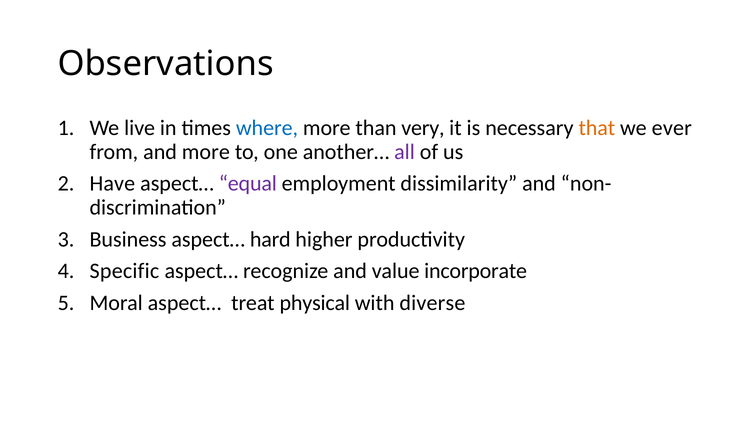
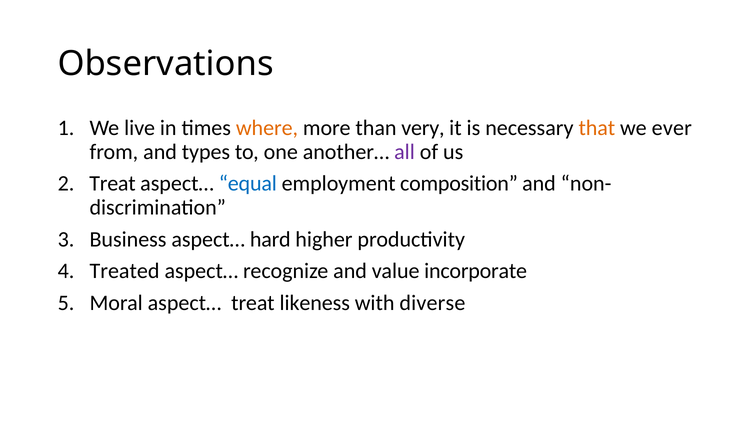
where colour: blue -> orange
and more: more -> types
Have at (112, 183): Have -> Treat
equal colour: purple -> blue
dissimilarity: dissimilarity -> composition
Specific: Specific -> Treated
physical: physical -> likeness
